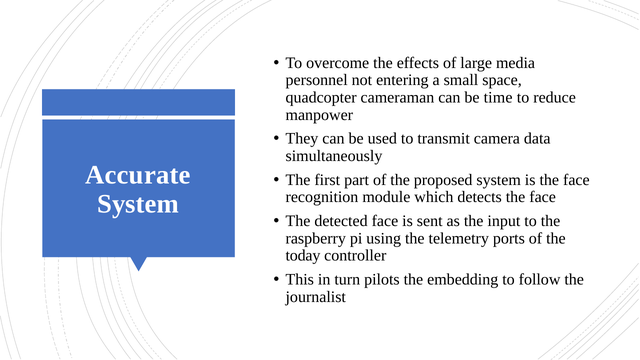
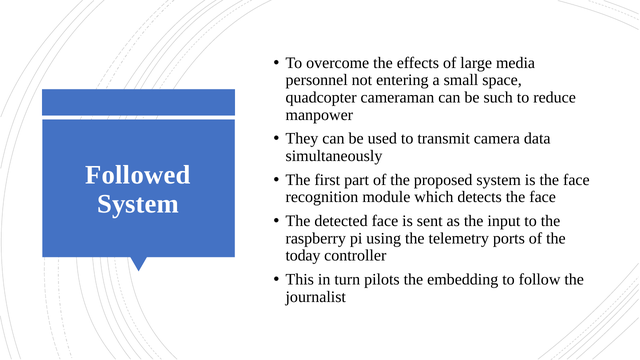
time: time -> such
Accurate: Accurate -> Followed
